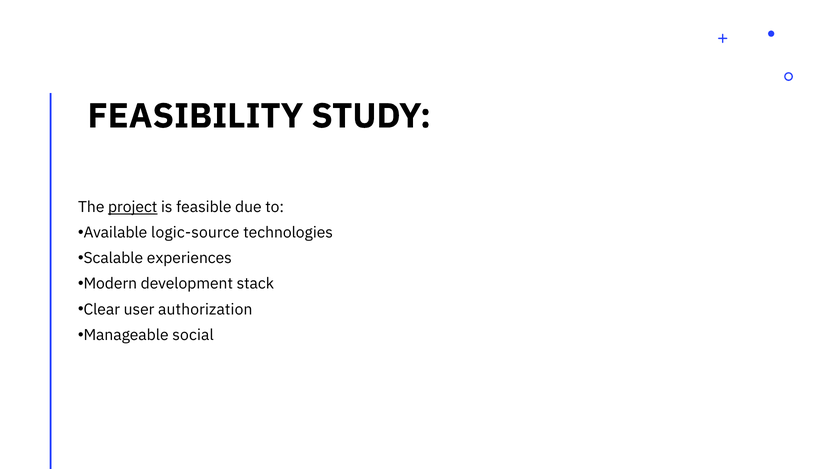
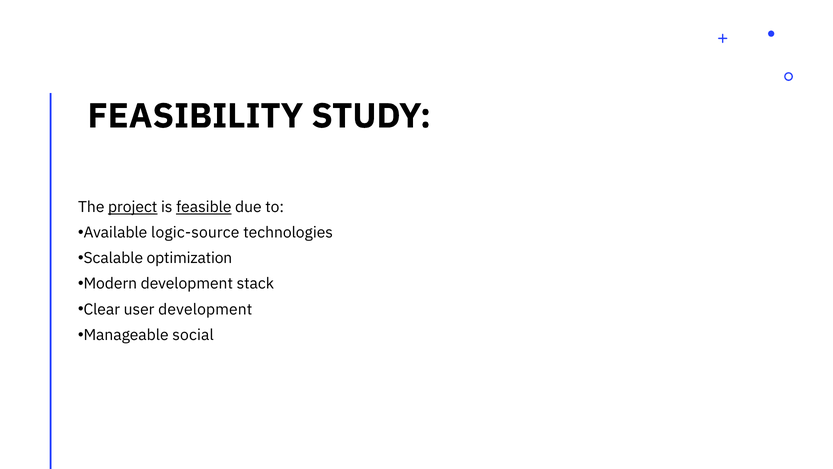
feasible underline: none -> present
experiences: experiences -> optimization
user authorization: authorization -> development
